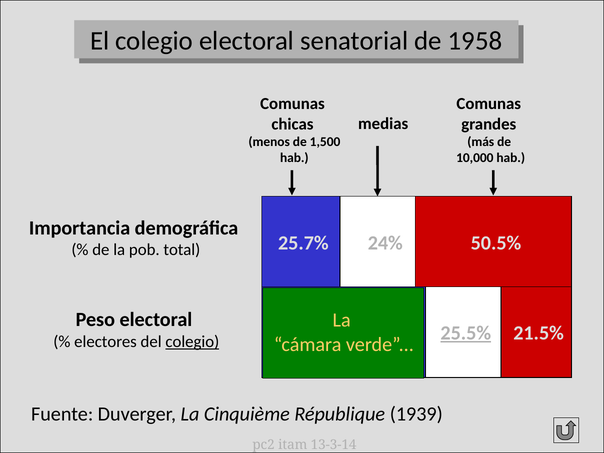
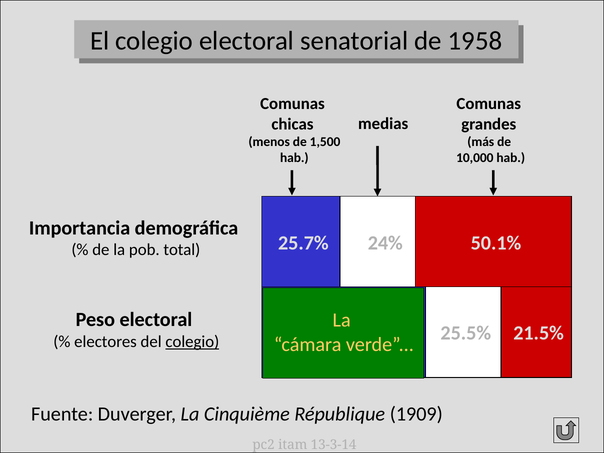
50.5%: 50.5% -> 50.1%
25.5% underline: present -> none
1939: 1939 -> 1909
